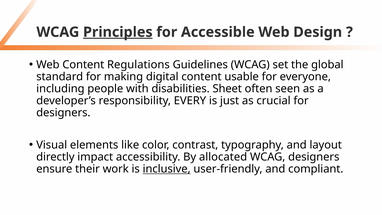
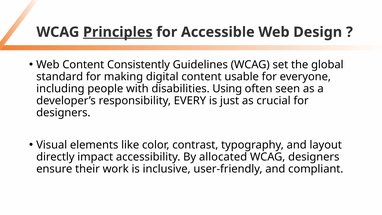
Regulations: Regulations -> Consistently
Sheet: Sheet -> Using
inclusive underline: present -> none
